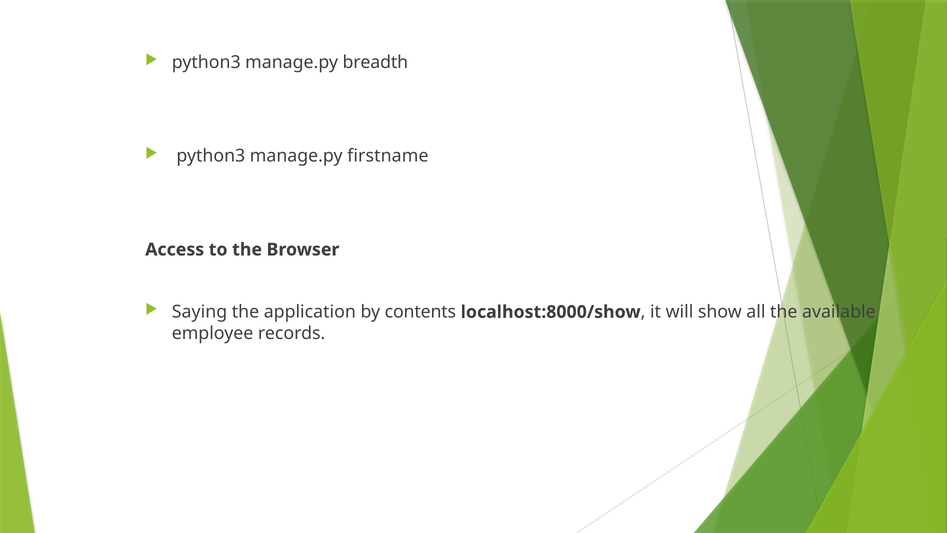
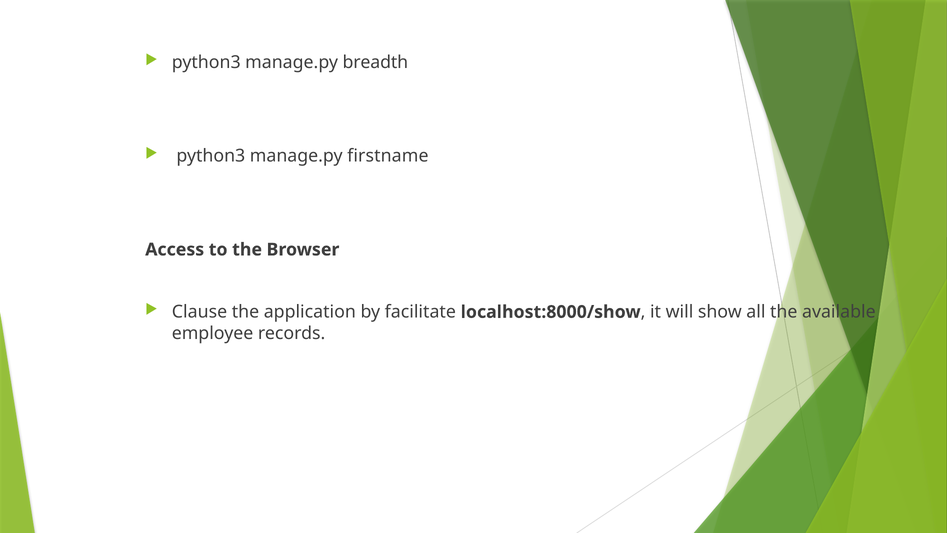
Saying: Saying -> Clause
contents: contents -> facilitate
